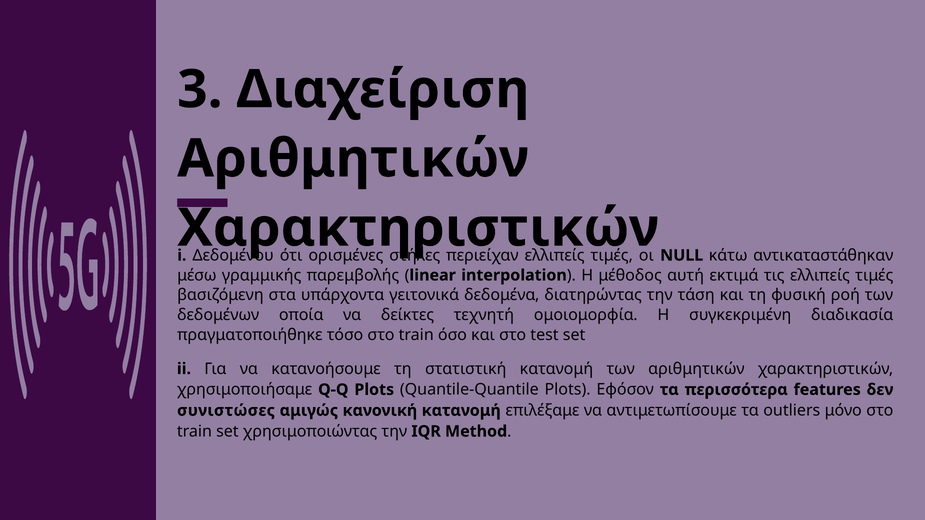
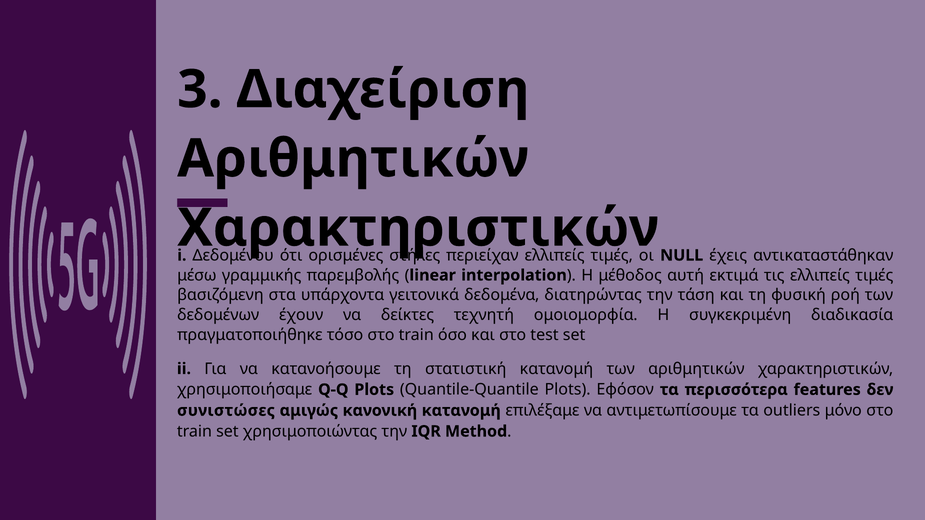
κάτω: κάτω -> έχεις
οποία: οποία -> έχουν
